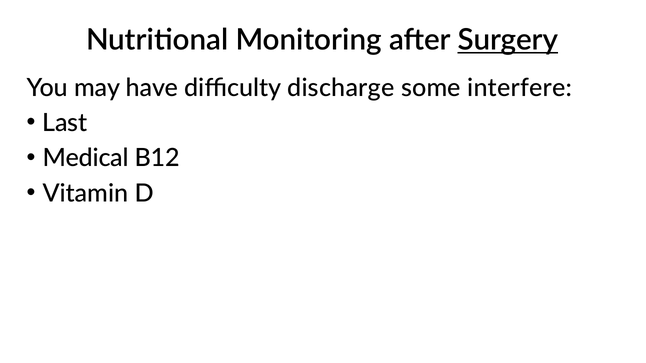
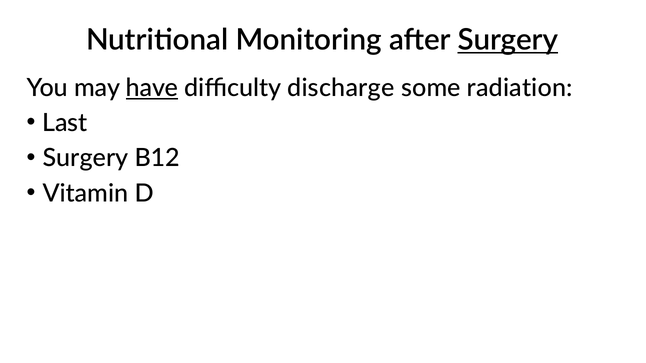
have underline: none -> present
interfere: interfere -> radiation
Medical at (86, 158): Medical -> Surgery
